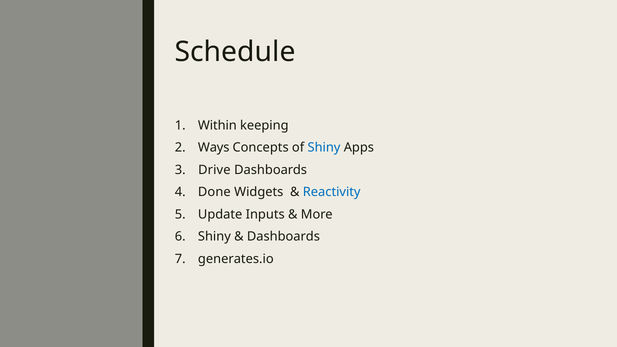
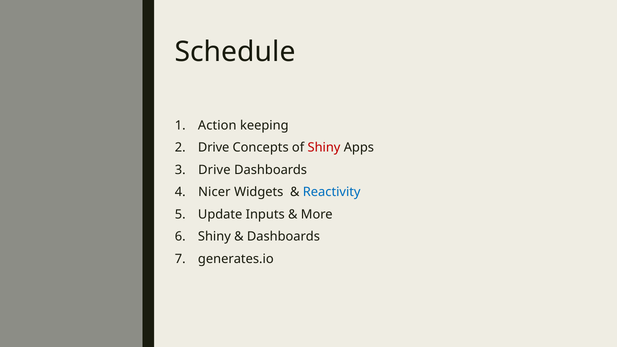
Within: Within -> Action
Ways at (214, 148): Ways -> Drive
Shiny at (324, 148) colour: blue -> red
Done: Done -> Nicer
